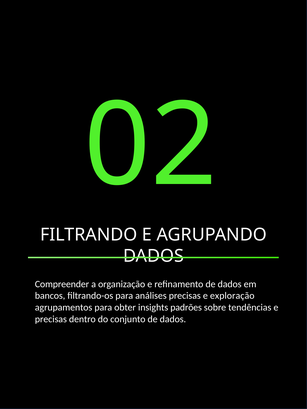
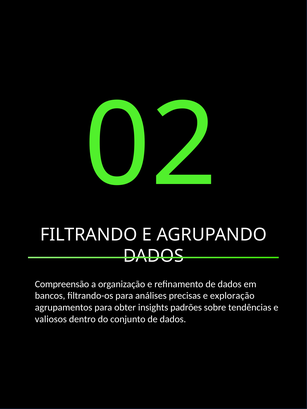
Compreender: Compreender -> Compreensão
precisas at (51, 319): precisas -> valiosos
